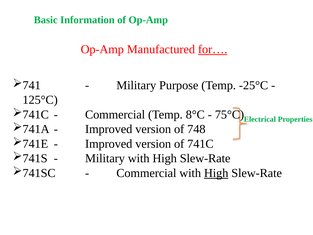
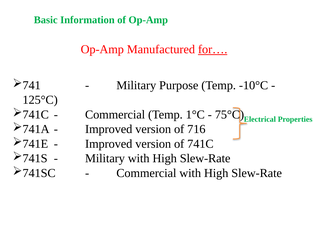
-25°C: -25°C -> -10°C
8°C: 8°C -> 1°C
748: 748 -> 716
High at (216, 173) underline: present -> none
